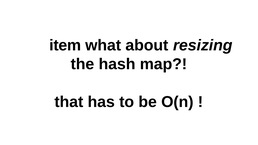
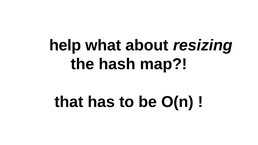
item: item -> help
